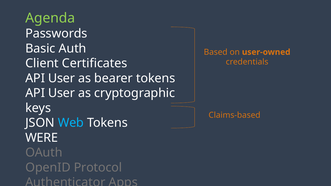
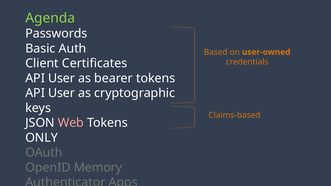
Web colour: light blue -> pink
WERE: WERE -> ONLY
Protocol: Protocol -> Memory
